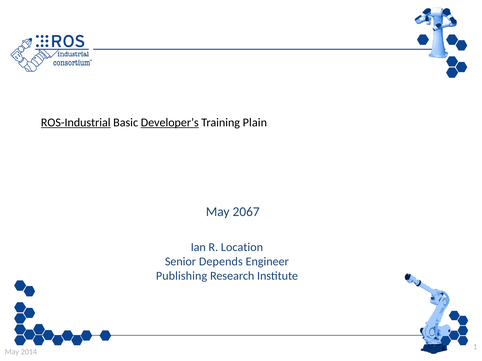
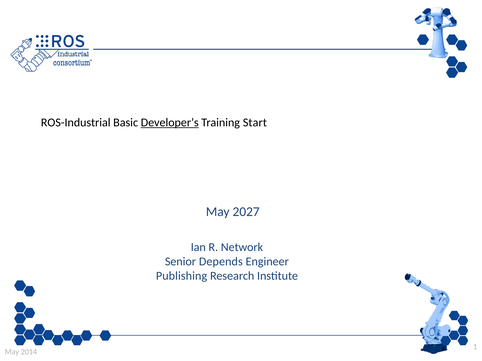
ROS-Industrial underline: present -> none
Plain: Plain -> Start
2067: 2067 -> 2027
Location: Location -> Network
